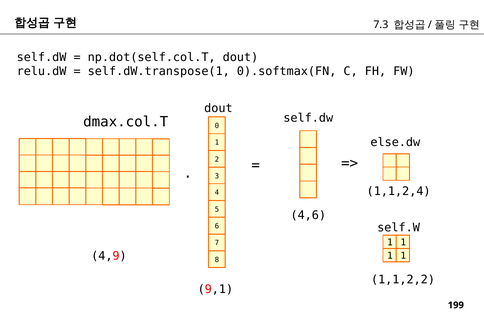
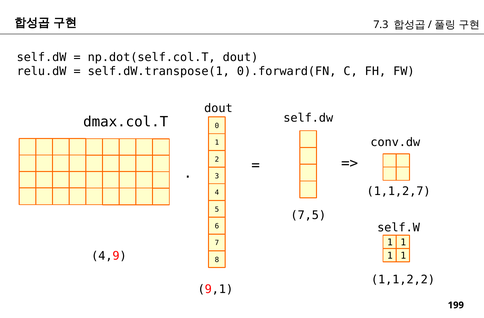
0).softmax(FN: 0).softmax(FN -> 0).forward(FN
else.dw: else.dw -> conv.dw
1,1,2,4: 1,1,2,4 -> 1,1,2,7
4,6: 4,6 -> 7,5
